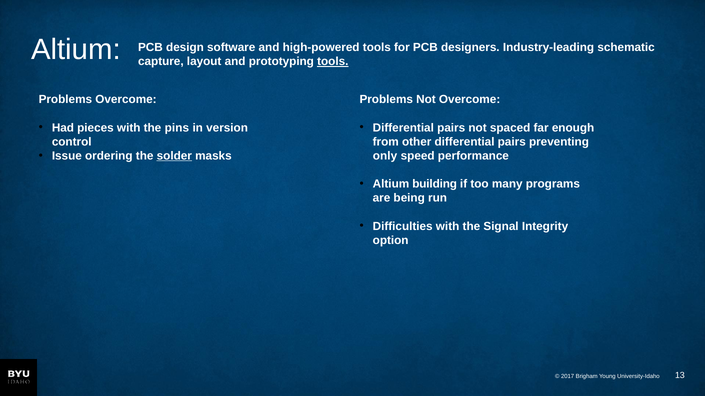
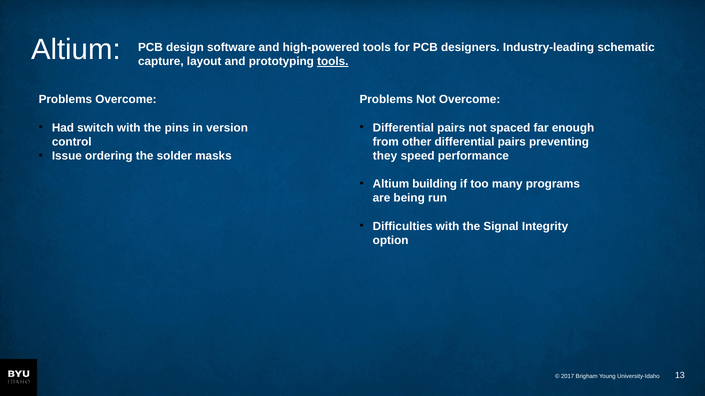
pieces: pieces -> switch
solder underline: present -> none
only: only -> they
